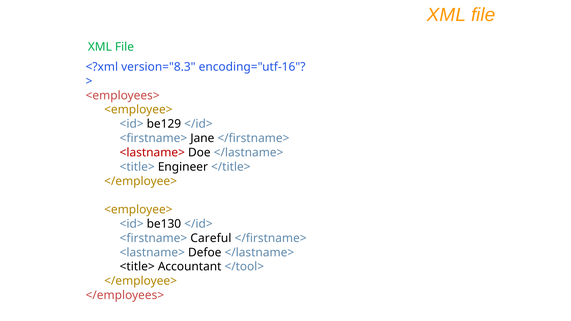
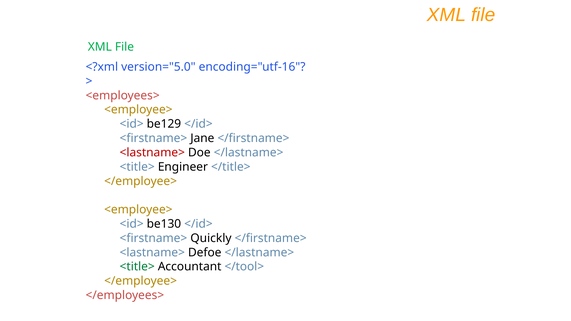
version="8.3: version="8.3 -> version="5.0
Careful: Careful -> Quickly
<title> at (137, 267) colour: black -> green
